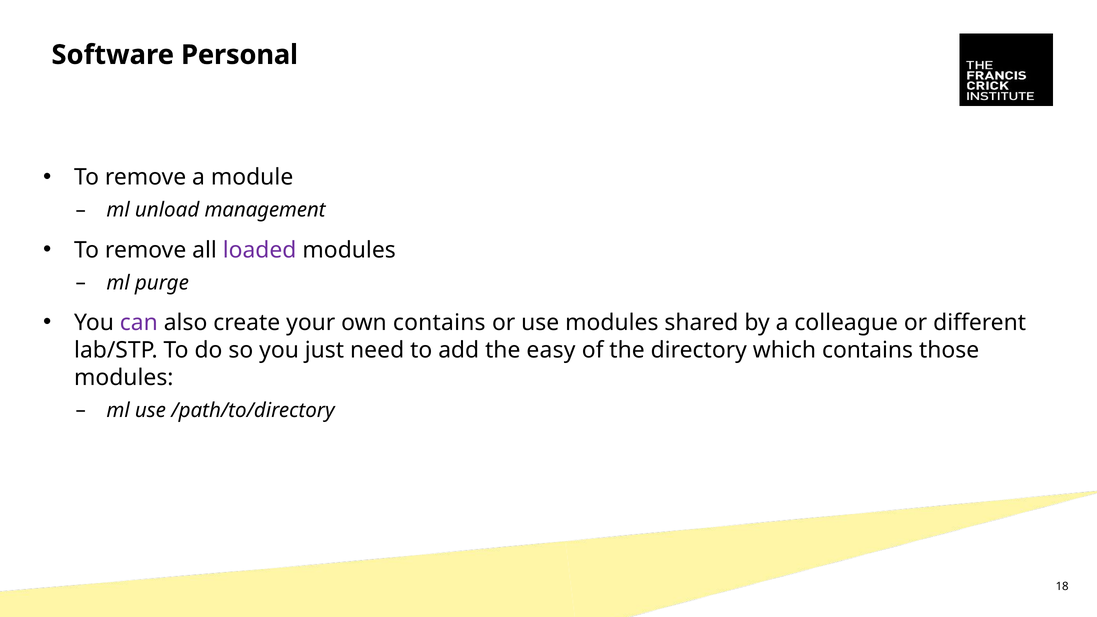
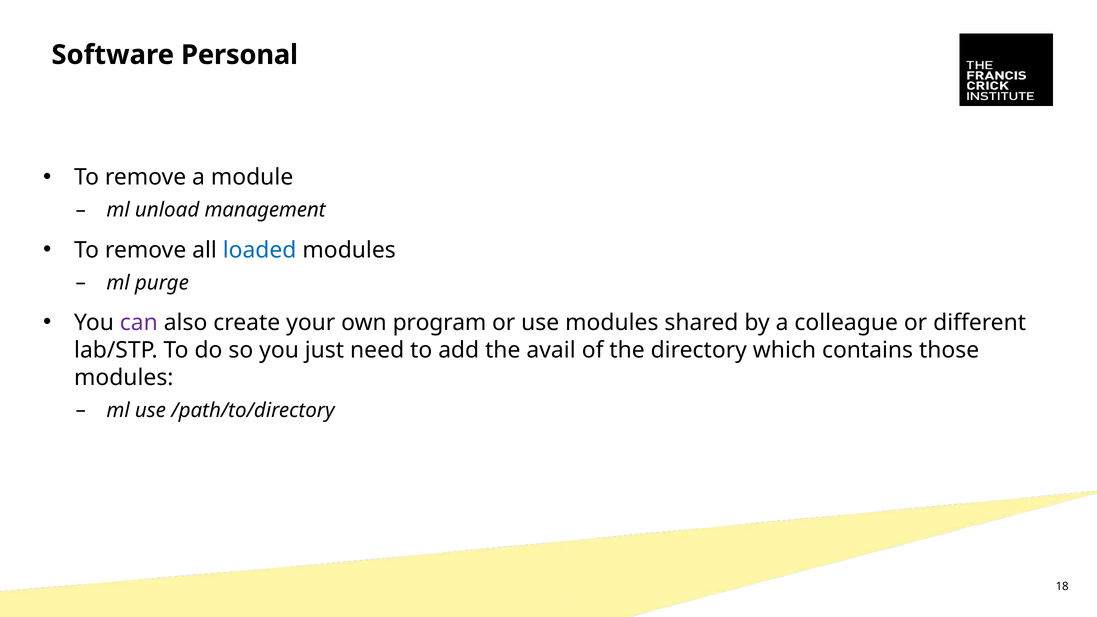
loaded colour: purple -> blue
own contains: contains -> program
easy: easy -> avail
